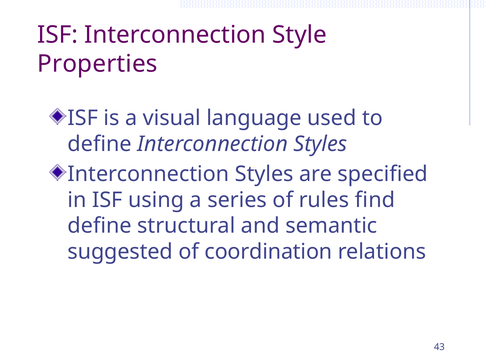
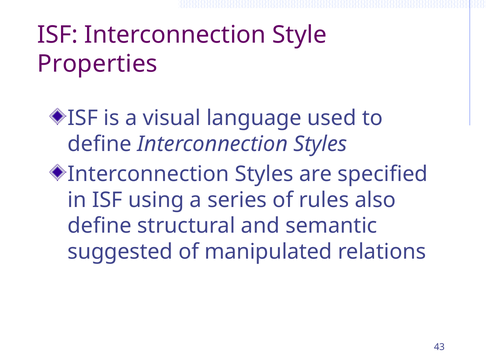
find: find -> also
coordination: coordination -> manipulated
